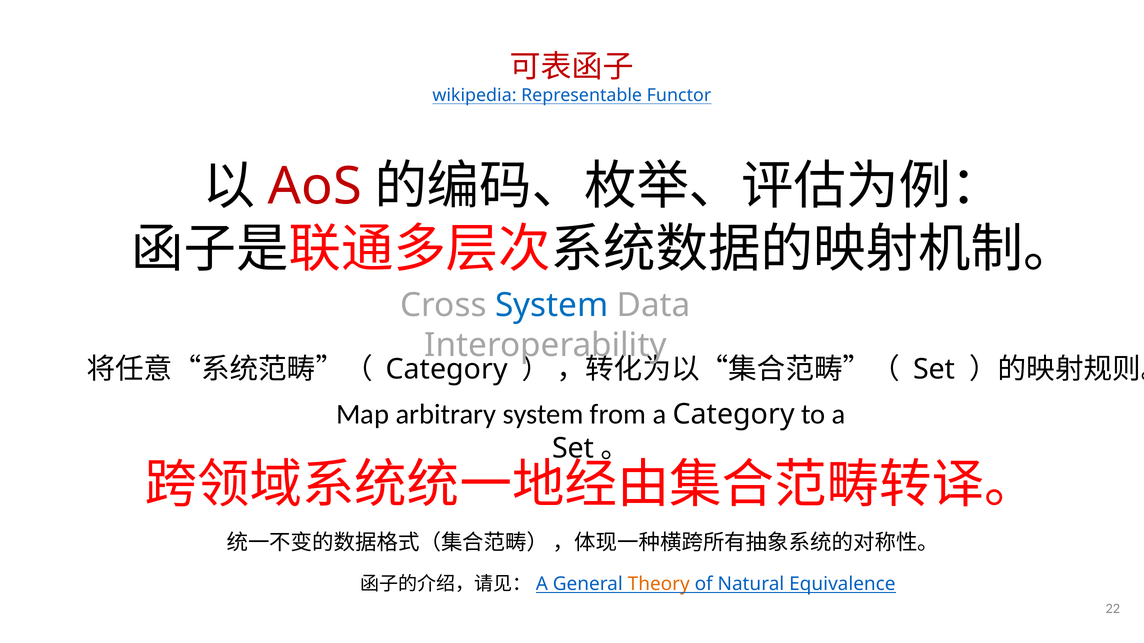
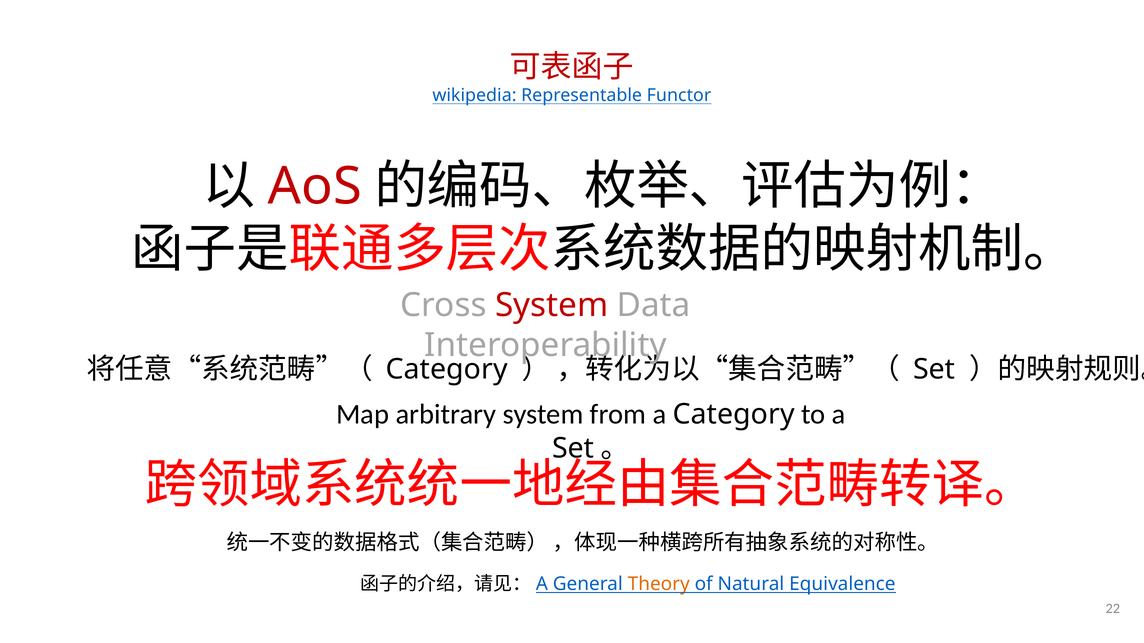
System at (552, 305) colour: blue -> red
